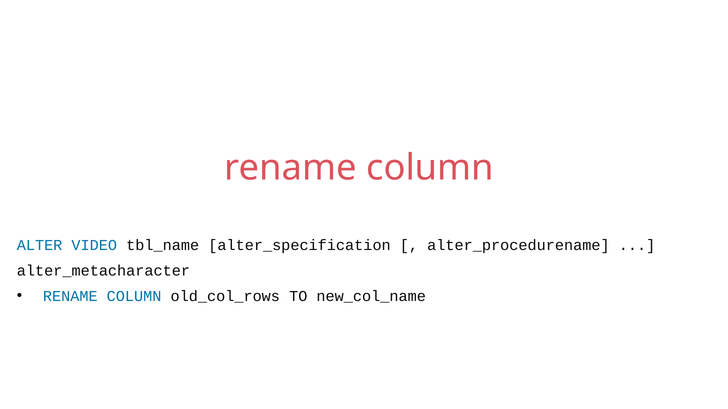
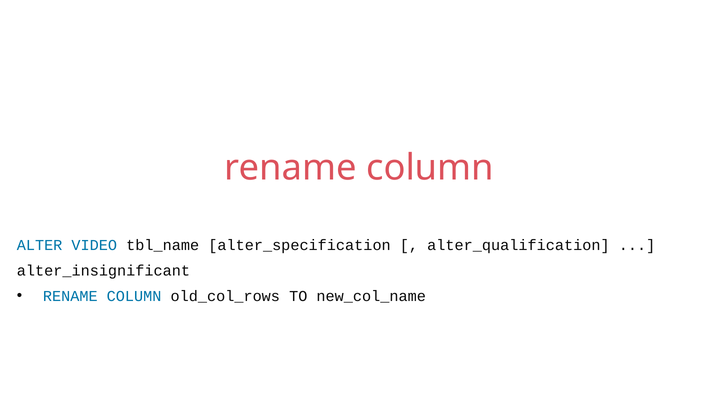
alter_procedurename: alter_procedurename -> alter_qualification
alter_metacharacter: alter_metacharacter -> alter_insignificant
